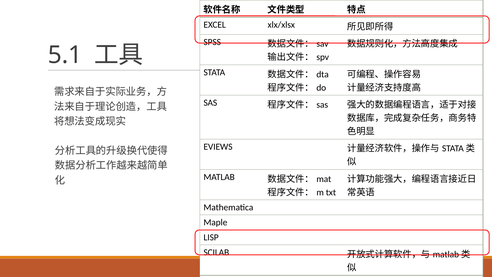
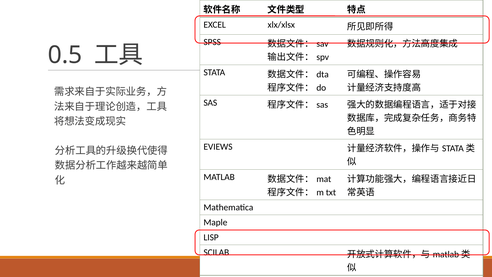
5.1: 5.1 -> 0.5
